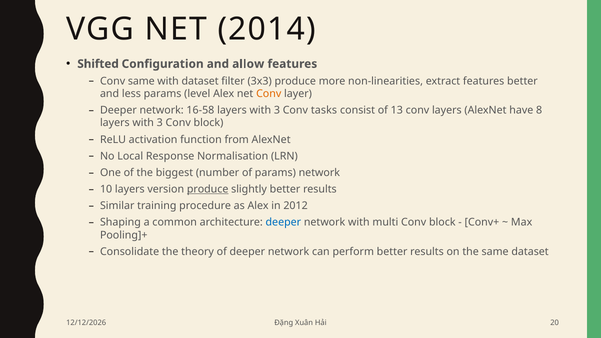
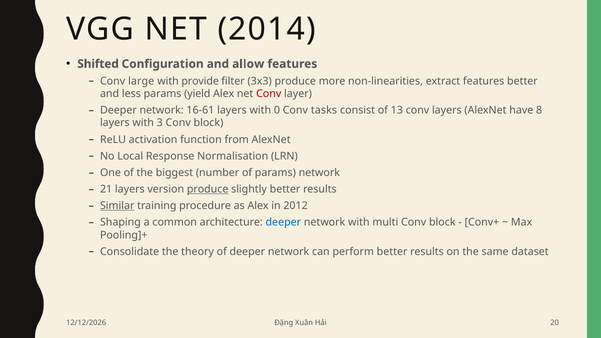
Conv same: same -> large
with dataset: dataset -> provide
level: level -> yield
Conv at (269, 94) colour: orange -> red
16-58: 16-58 -> 16-61
3 at (277, 110): 3 -> 0
10: 10 -> 21
Similar underline: none -> present
